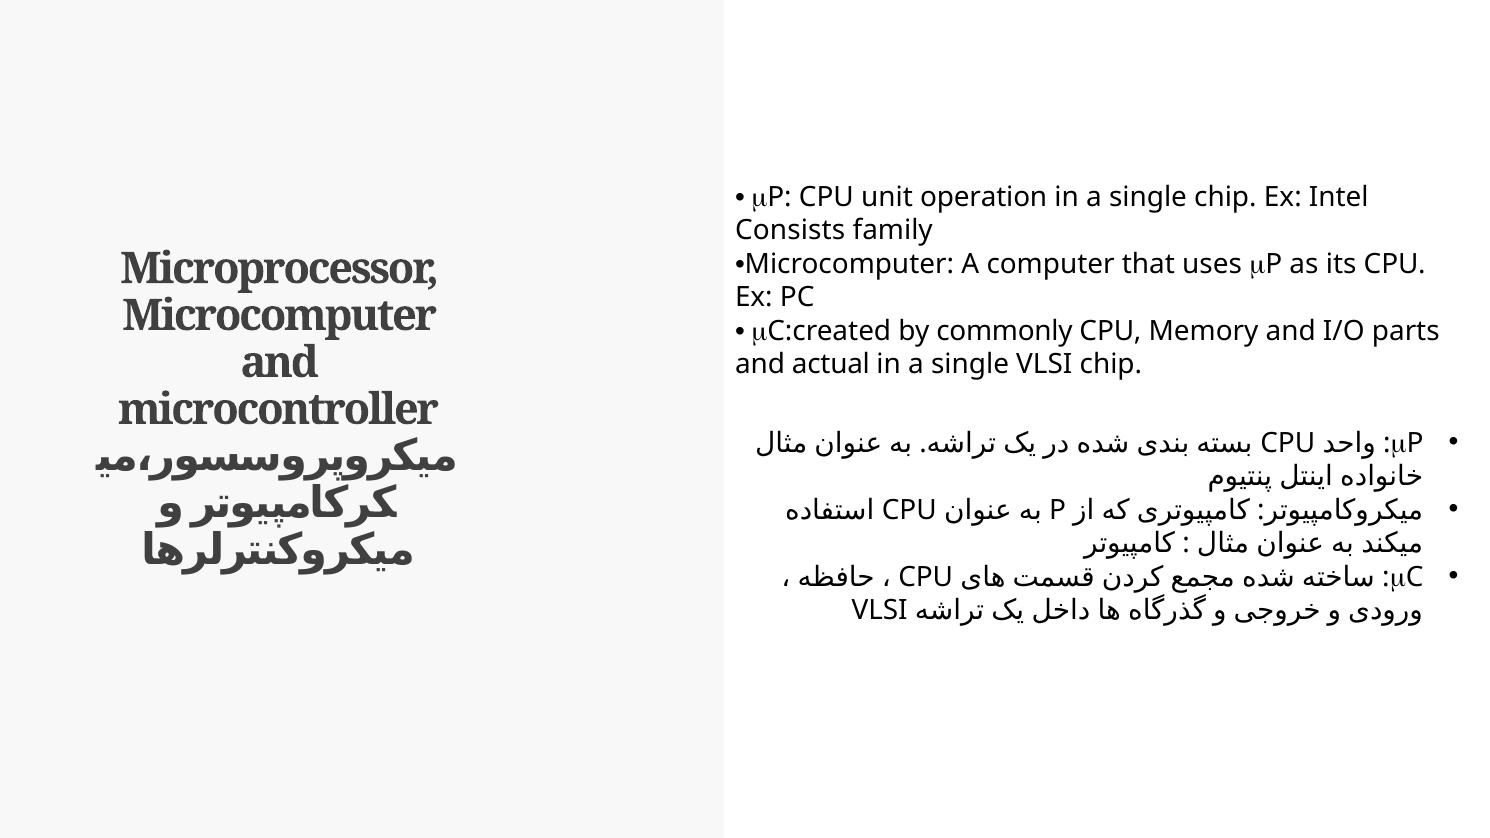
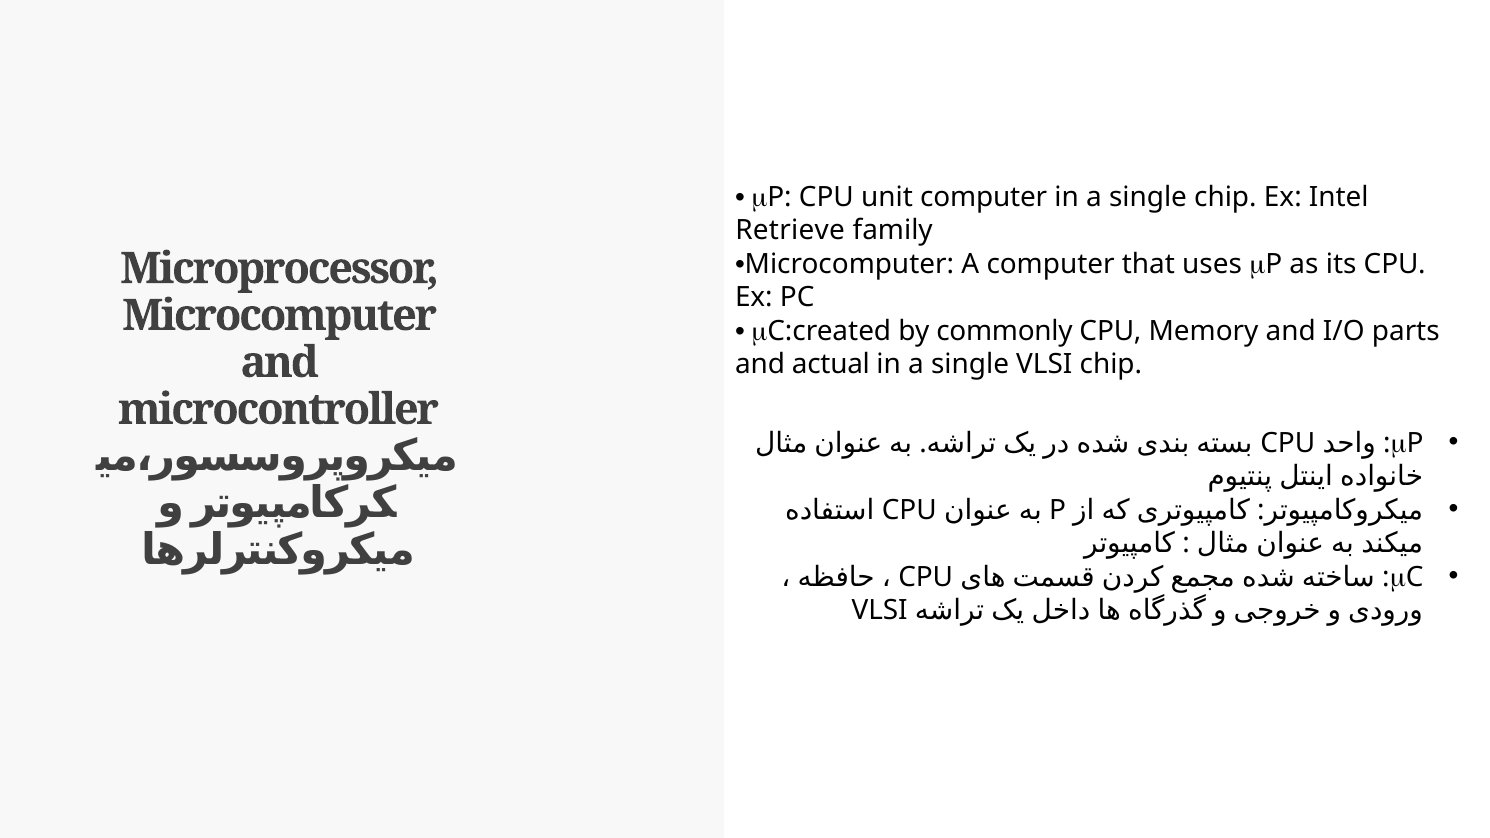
unit operation: operation -> computer
Consists: Consists -> Retrieve
